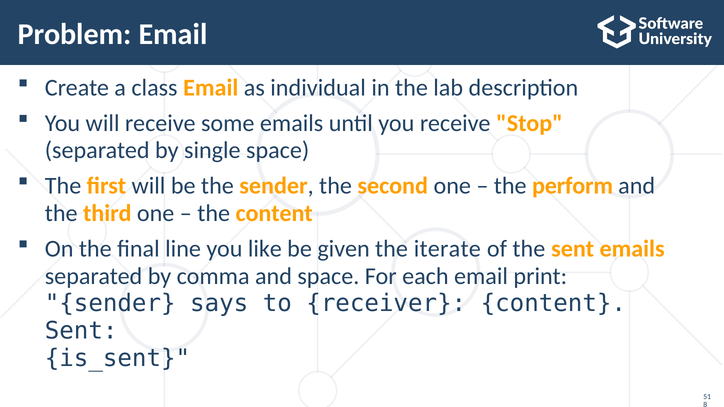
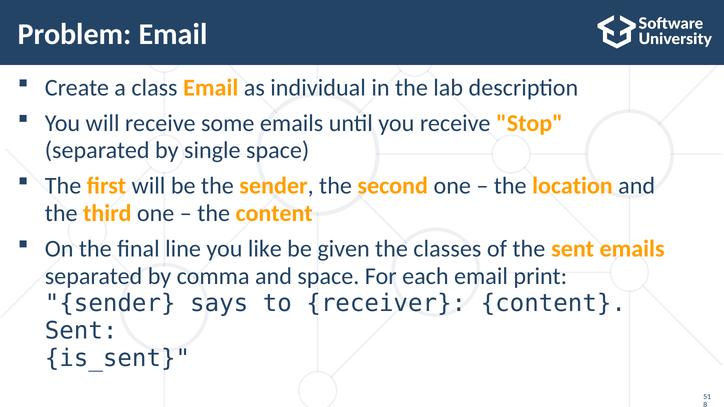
perform: perform -> location
iterate: iterate -> classes
